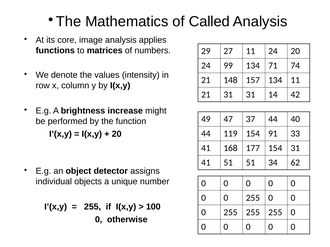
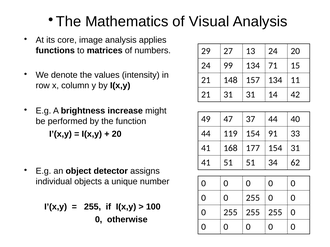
Called: Called -> Visual
27 11: 11 -> 13
74: 74 -> 15
